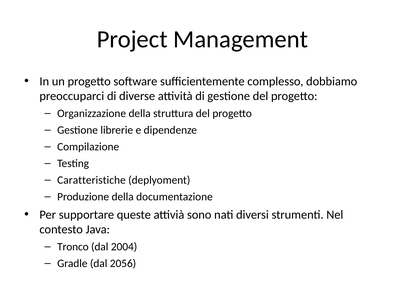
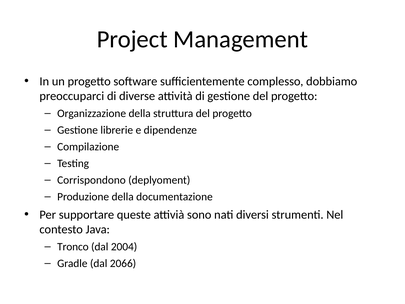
Caratteristiche: Caratteristiche -> Corrispondono
2056: 2056 -> 2066
